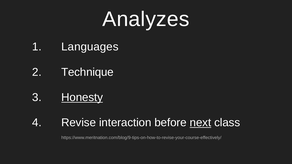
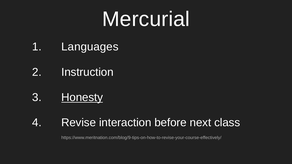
Analyzes: Analyzes -> Mercurial
Technique: Technique -> Instruction
next underline: present -> none
